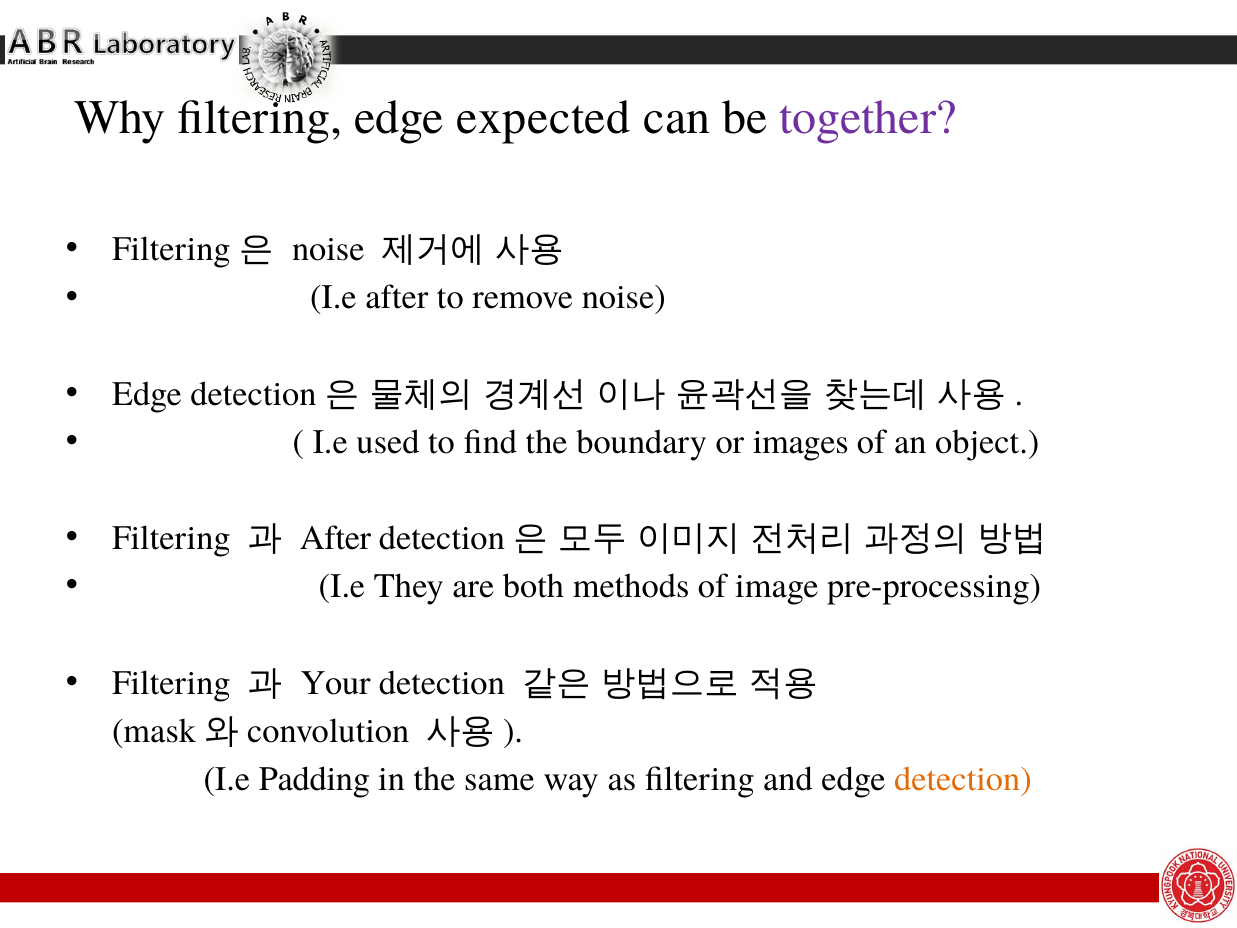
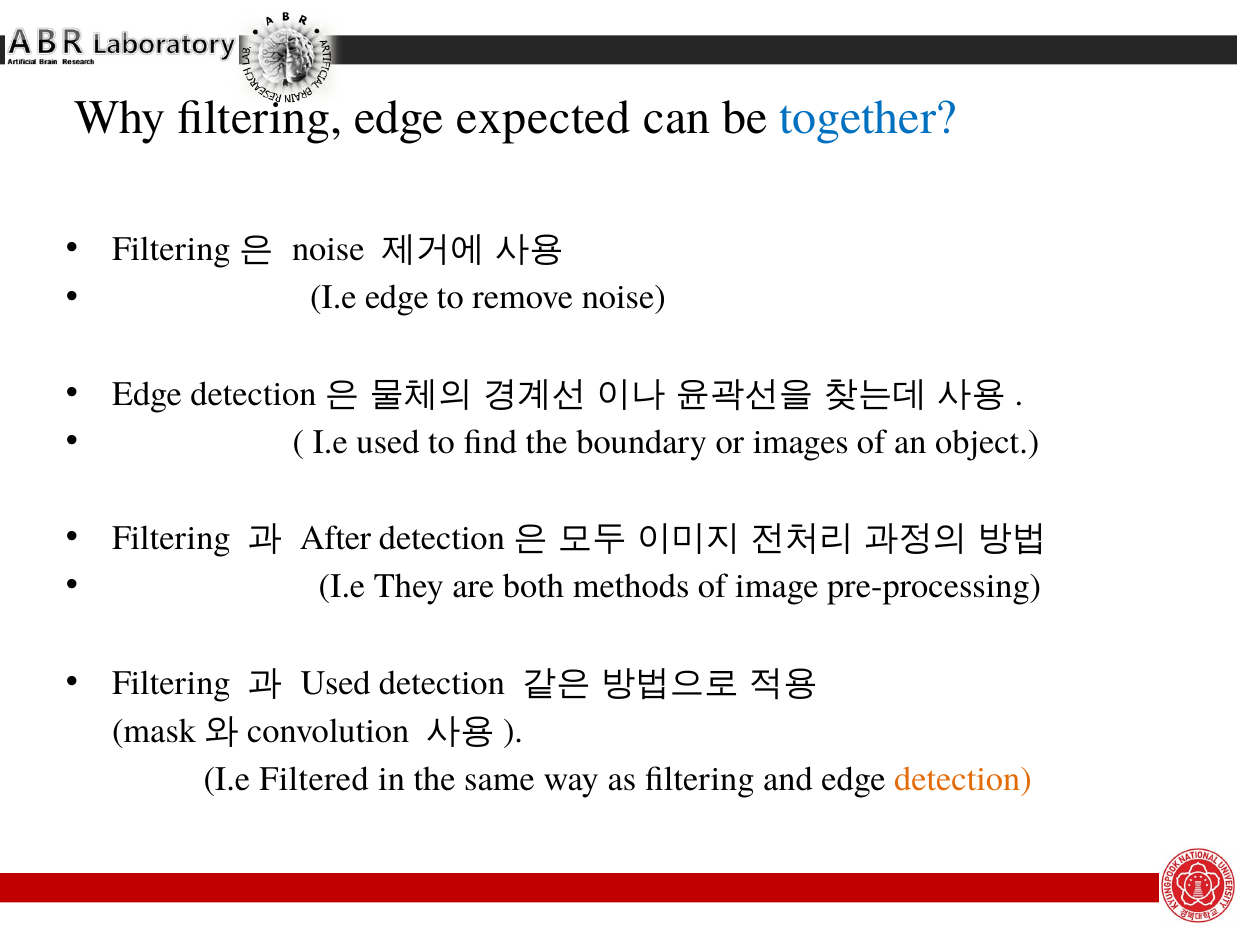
together colour: purple -> blue
I.e after: after -> edge
Your at (336, 682): Your -> Used
Padding: Padding -> Filtered
